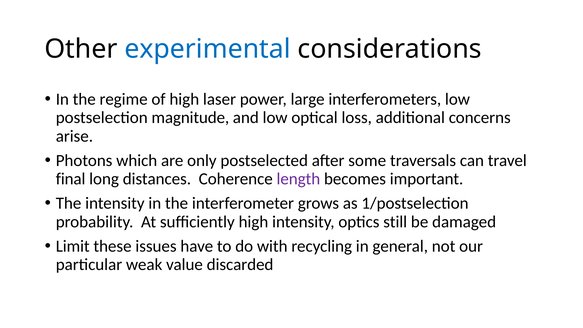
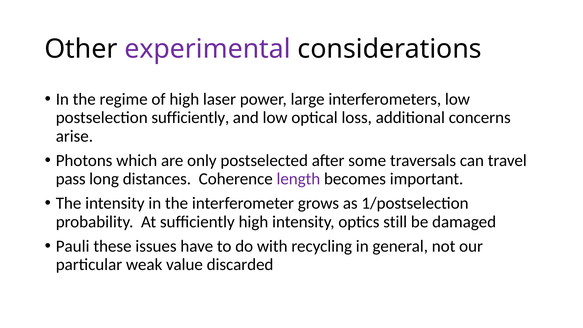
experimental colour: blue -> purple
postselection magnitude: magnitude -> sufficiently
final: final -> pass
Limit: Limit -> Pauli
